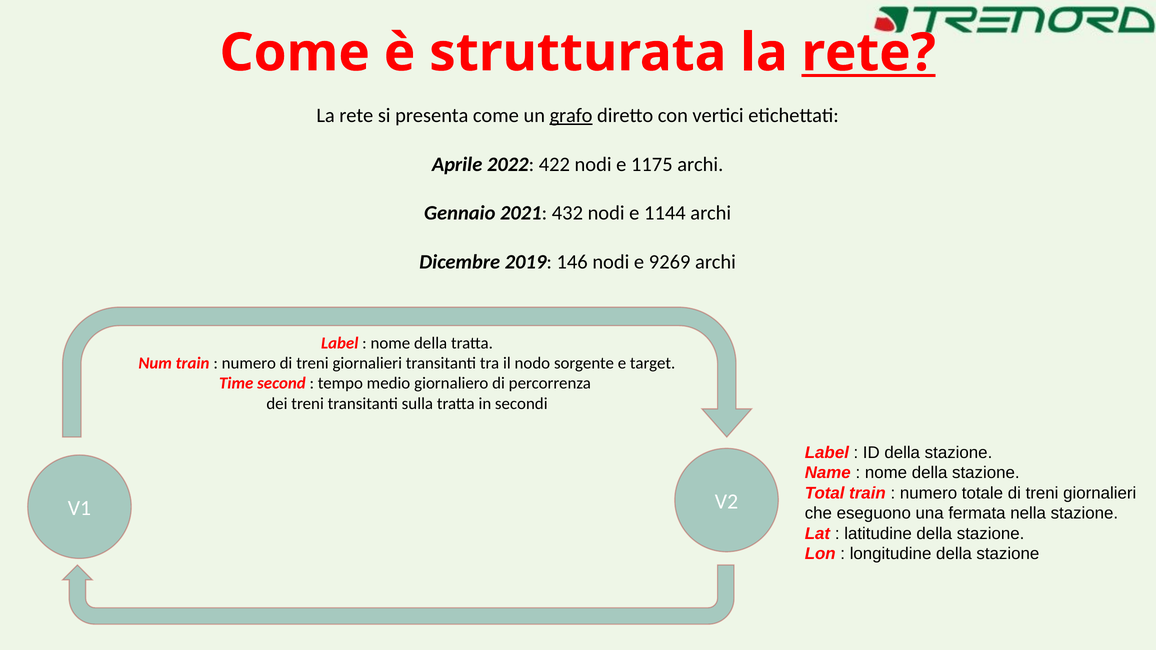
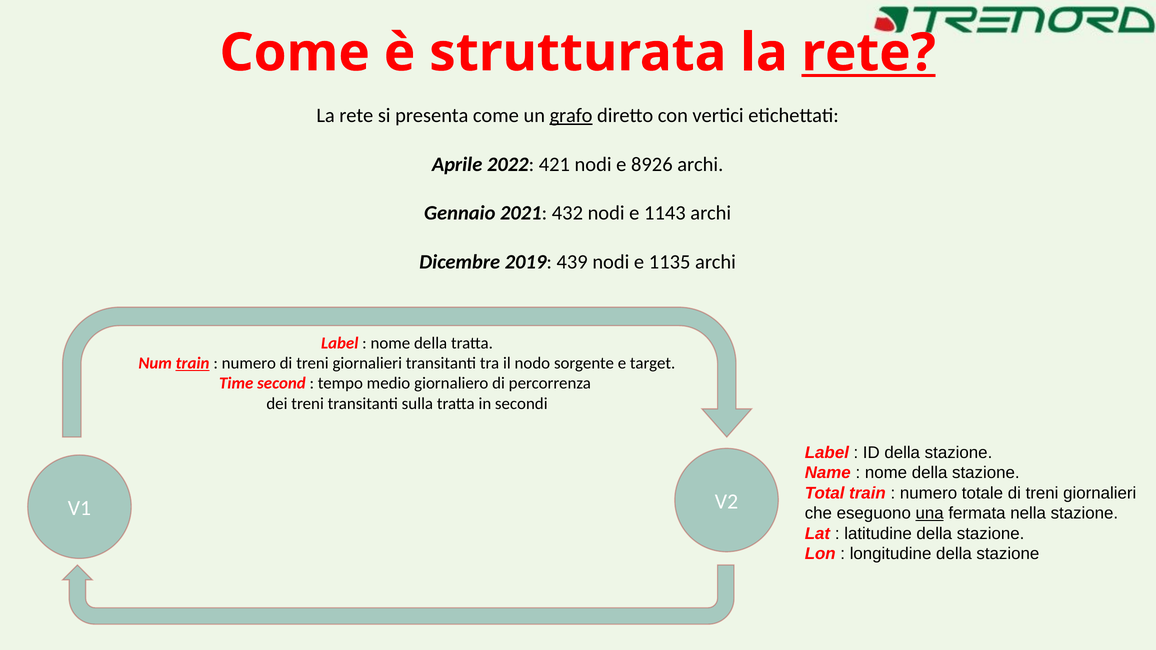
422: 422 -> 421
1175: 1175 -> 8926
1144: 1144 -> 1143
146: 146 -> 439
9269: 9269 -> 1135
train at (193, 363) underline: none -> present
una underline: none -> present
